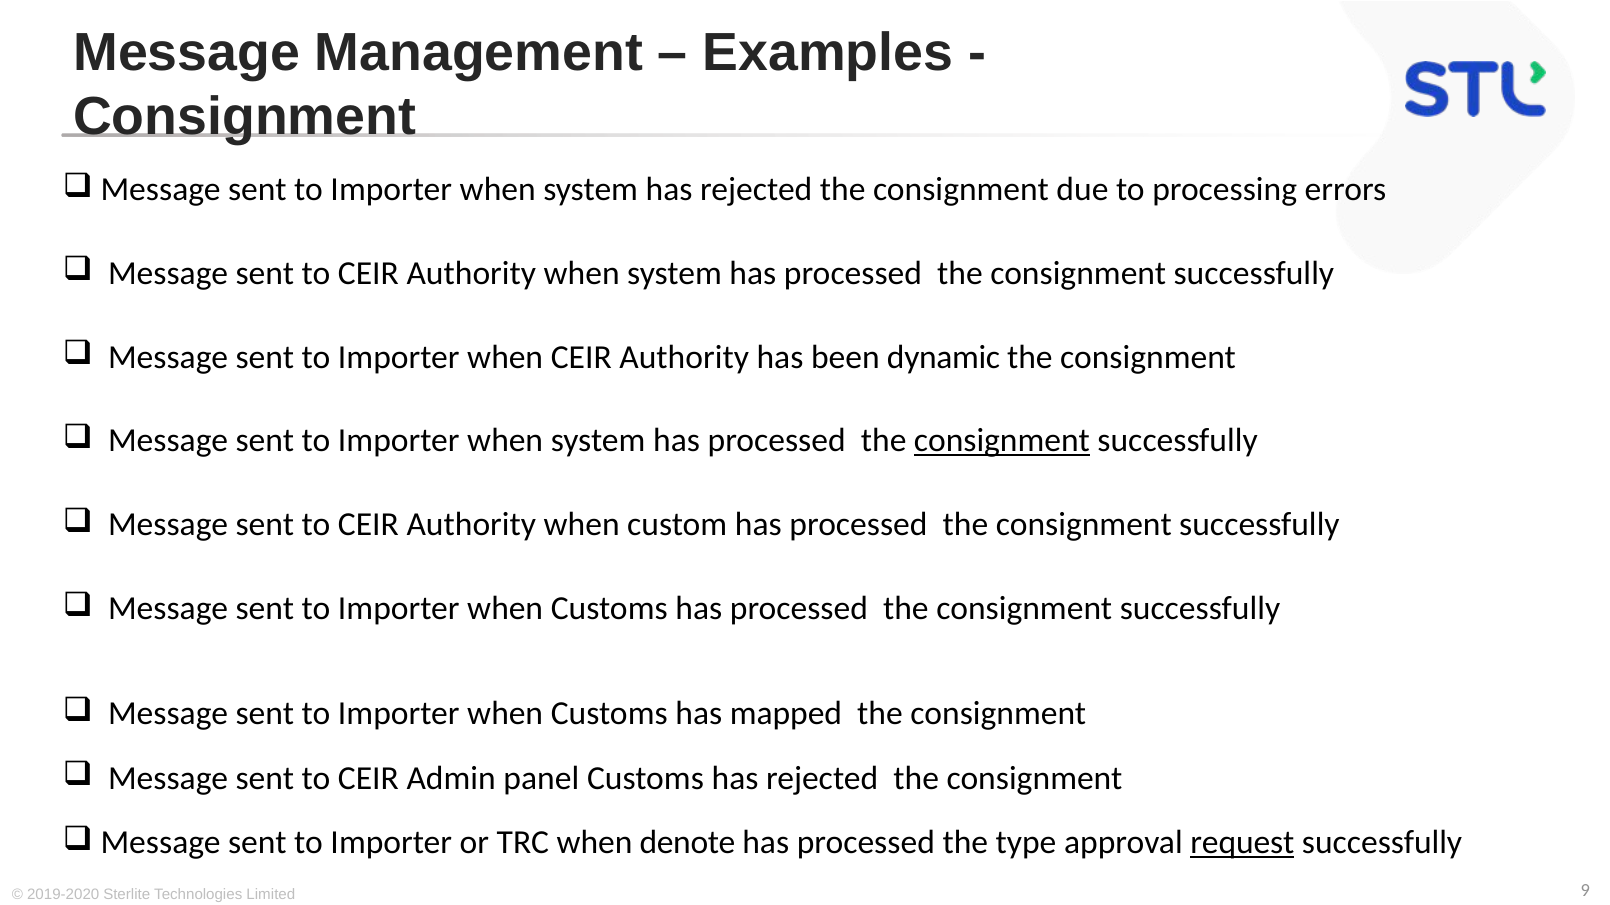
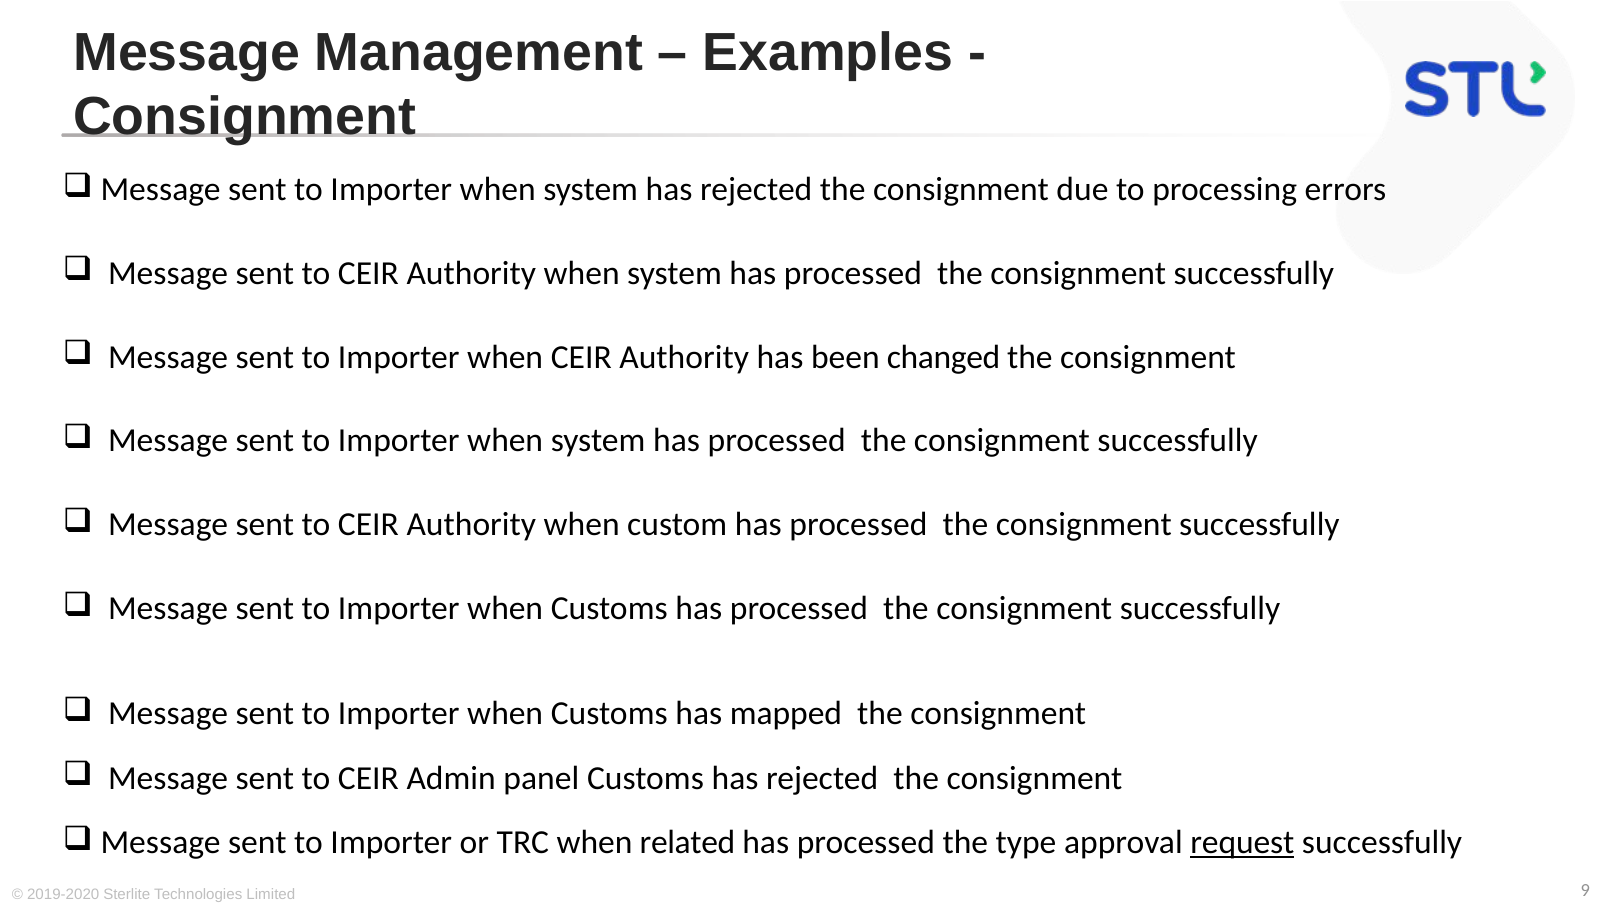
dynamic: dynamic -> changed
consignment at (1002, 441) underline: present -> none
denote: denote -> related
